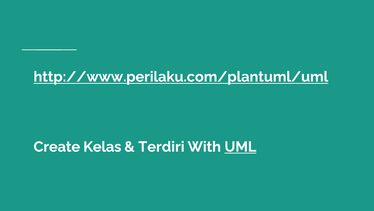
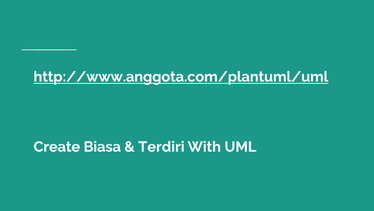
http://www.perilaku.com/plantuml/uml: http://www.perilaku.com/plantuml/uml -> http://www.anggota.com/plantuml/uml
Kelas: Kelas -> Biasa
UML underline: present -> none
